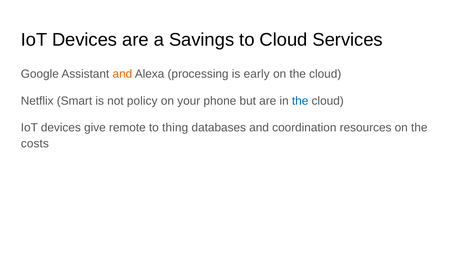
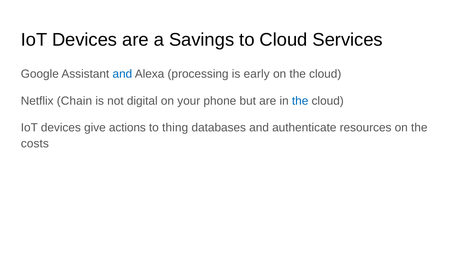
and at (122, 74) colour: orange -> blue
Smart: Smart -> Chain
policy: policy -> digital
remote: remote -> actions
coordination: coordination -> authenticate
